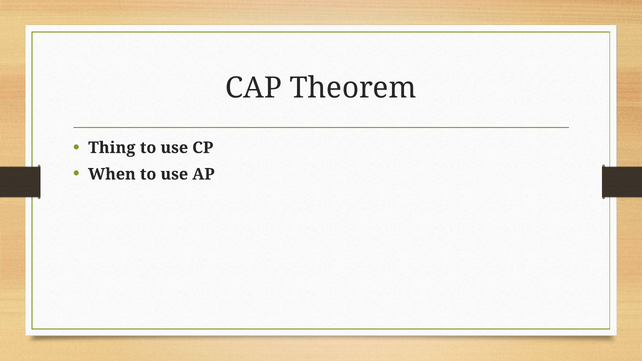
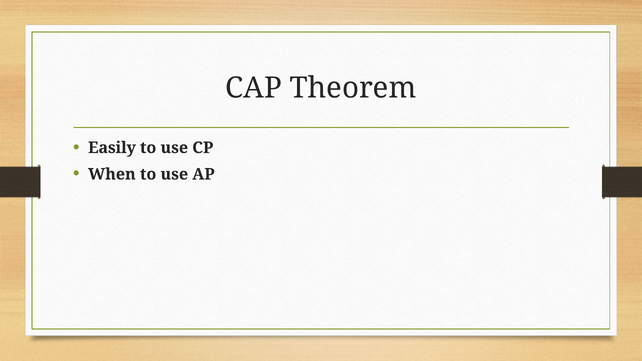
Thing: Thing -> Easily
